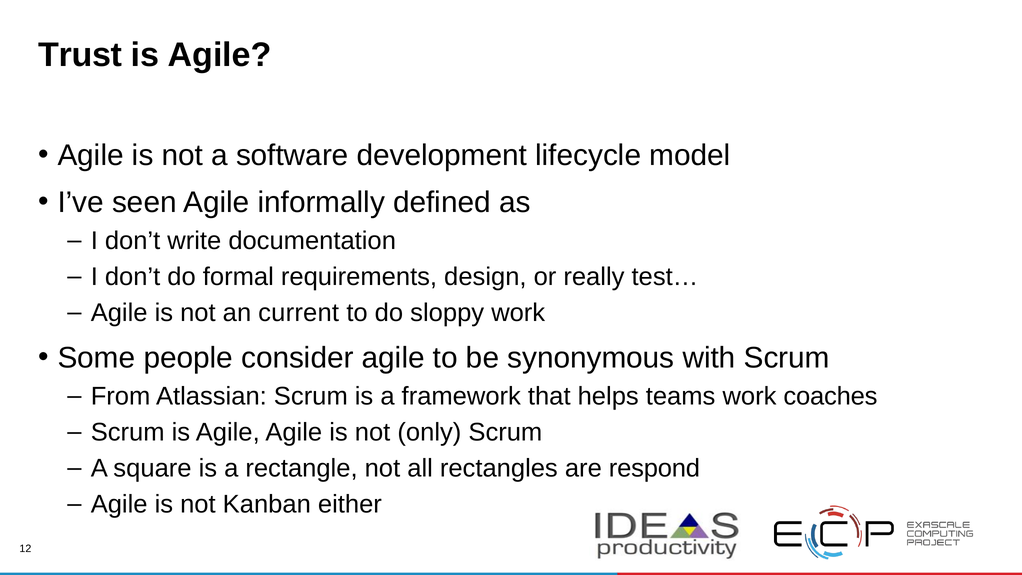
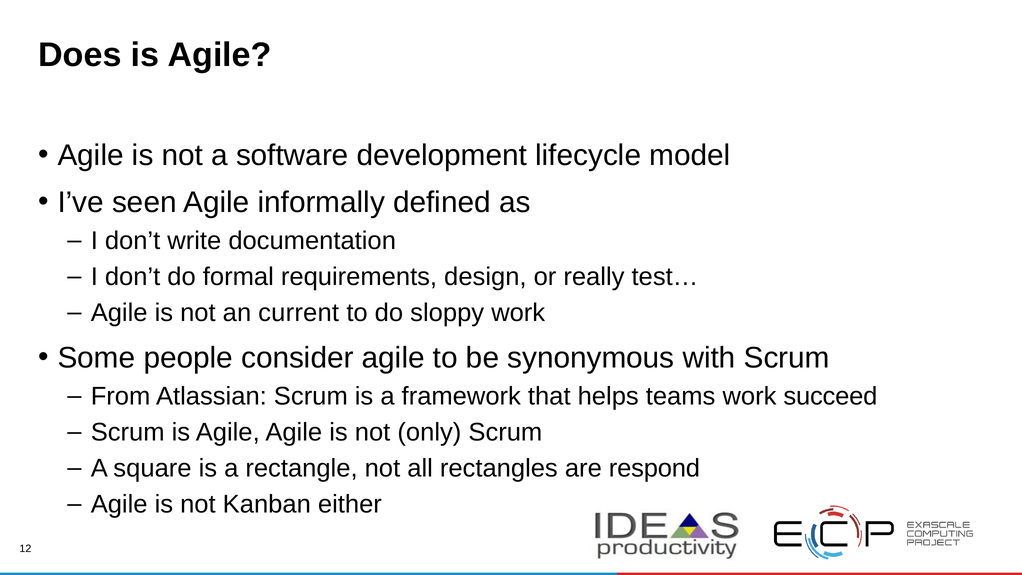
Trust: Trust -> Does
coaches: coaches -> succeed
